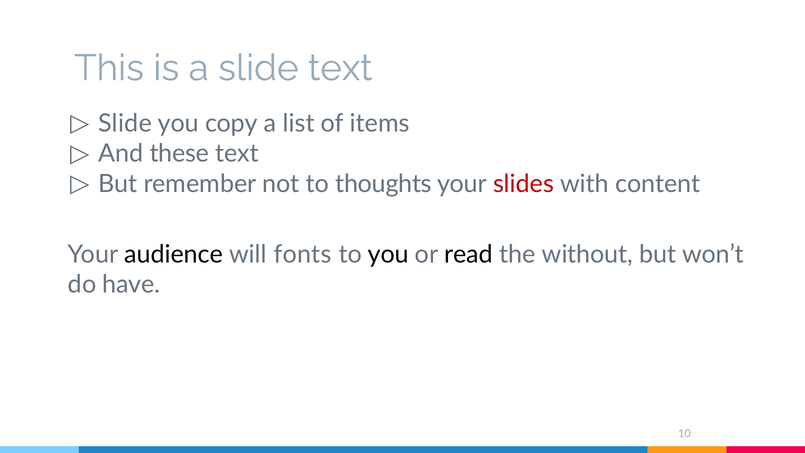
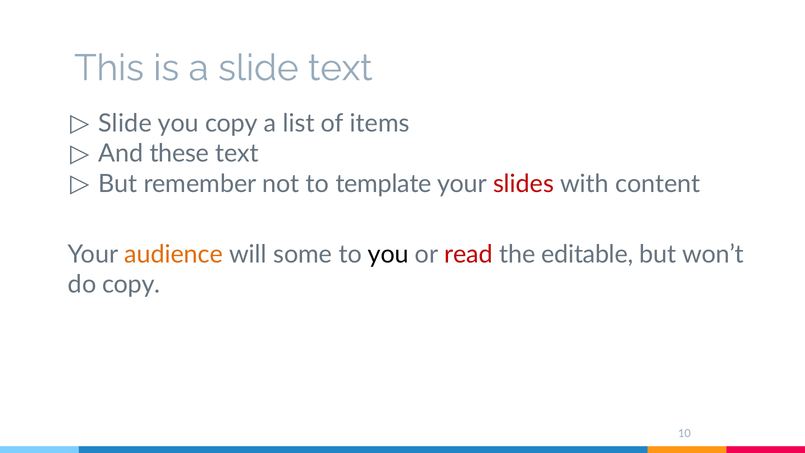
thoughts: thoughts -> template
audience colour: black -> orange
fonts: fonts -> some
read colour: black -> red
without: without -> editable
do have: have -> copy
